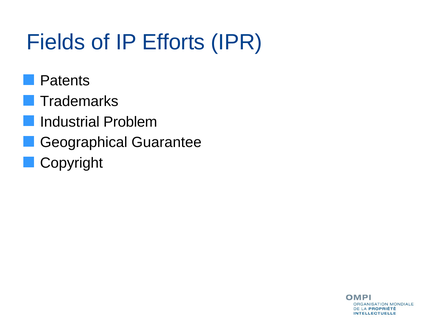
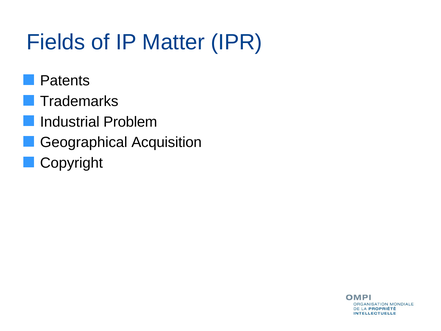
Efforts: Efforts -> Matter
Guarantee: Guarantee -> Acquisition
